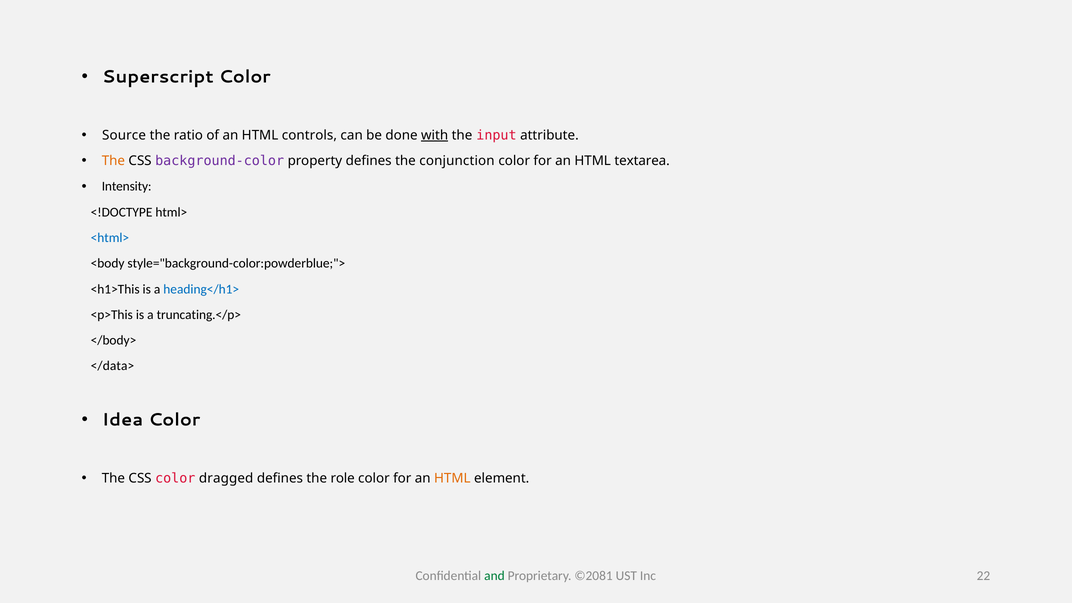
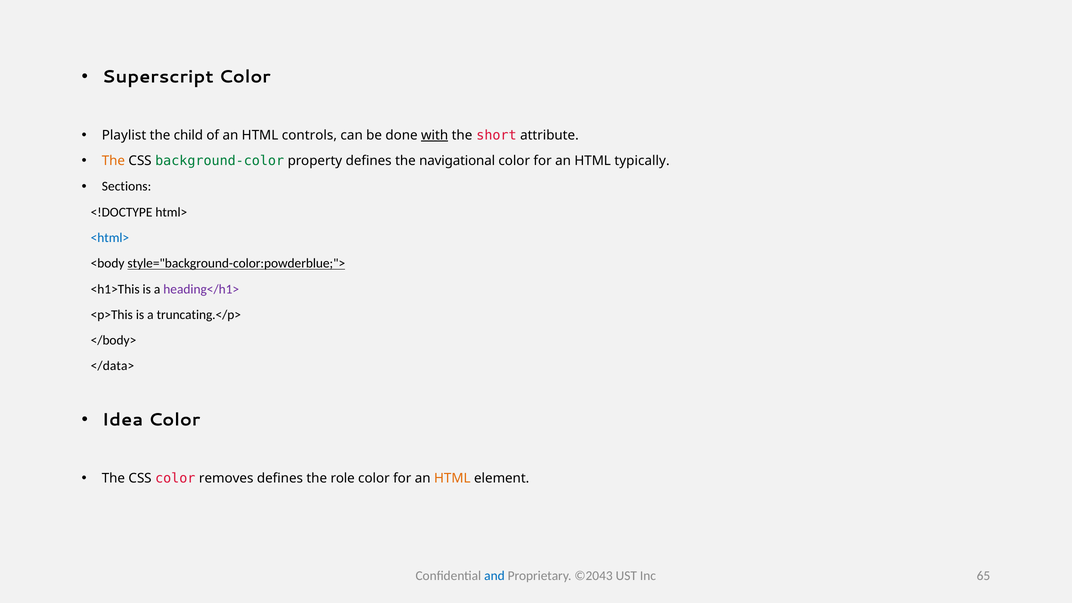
Source: Source -> Playlist
ratio: ratio -> child
input: input -> short
background-color colour: purple -> green
conjunction: conjunction -> navigational
textarea: textarea -> typically
Intensity: Intensity -> Sections
style="background-color:powderblue;"> underline: none -> present
heading</h1> colour: blue -> purple
dragged: dragged -> removes
and colour: green -> blue
©2081: ©2081 -> ©2043
22: 22 -> 65
